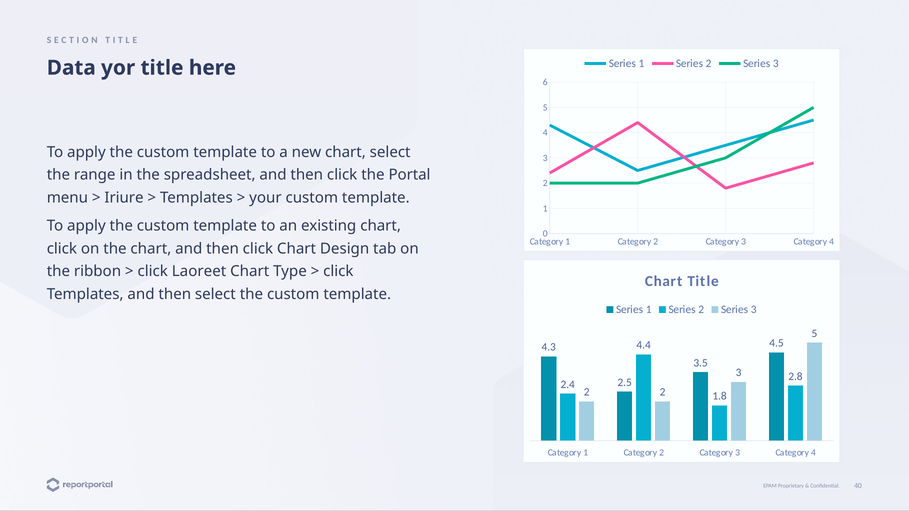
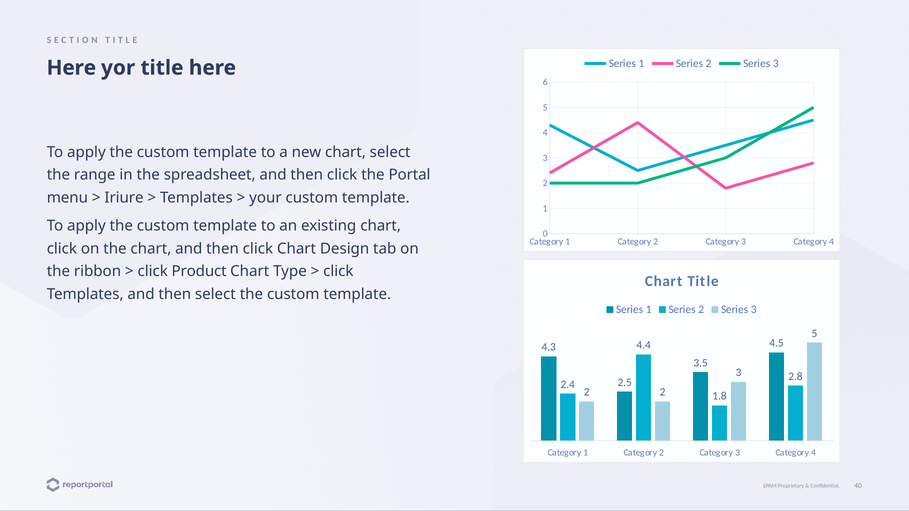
Data at (71, 68): Data -> Here
Laoreet: Laoreet -> Product
